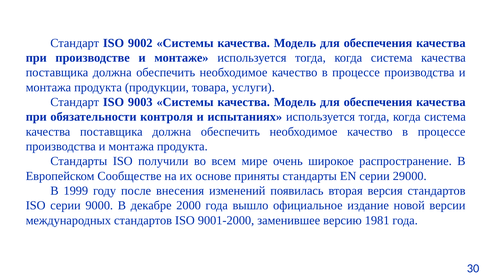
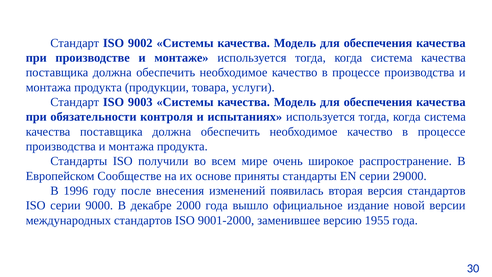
1999: 1999 -> 1996
1981: 1981 -> 1955
